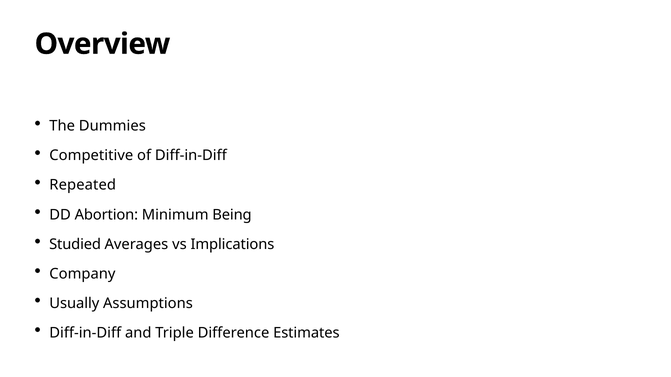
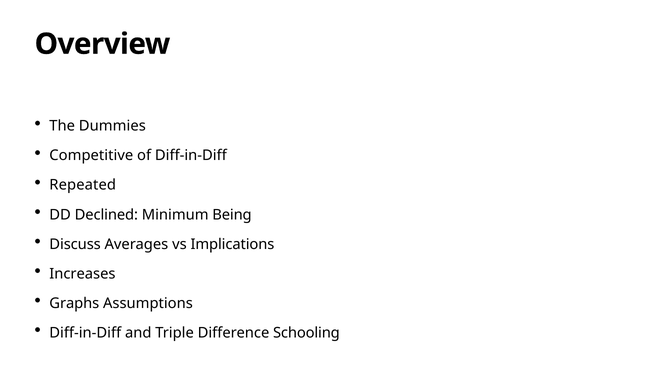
Abortion: Abortion -> Declined
Studied: Studied -> Discuss
Company: Company -> Increases
Usually: Usually -> Graphs
Estimates: Estimates -> Schooling
